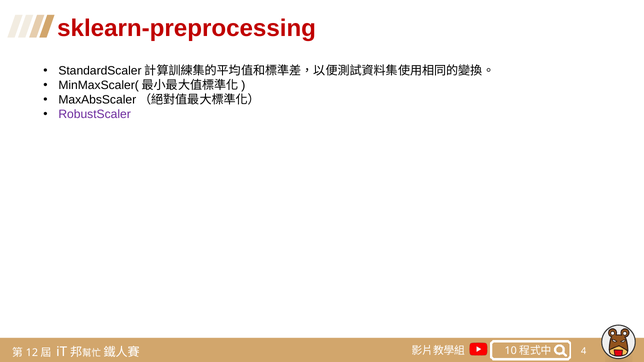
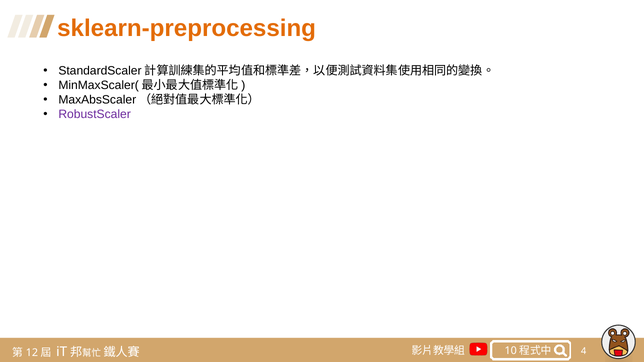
sklearn-preprocessing colour: red -> orange
